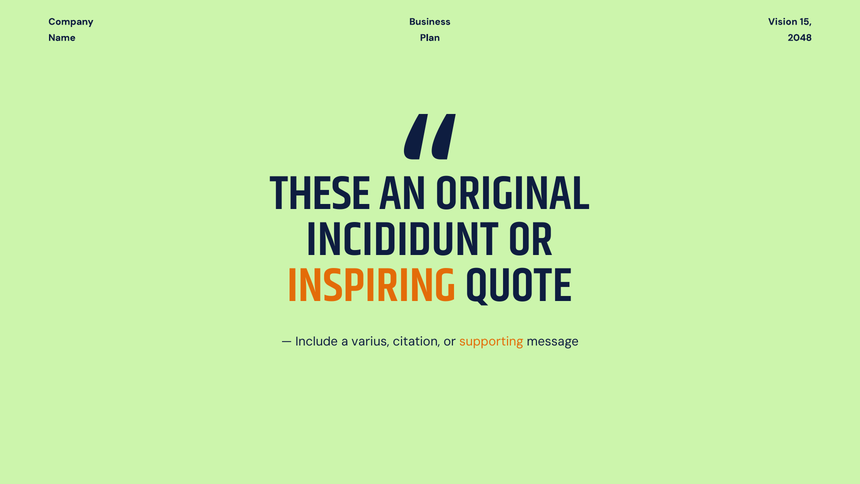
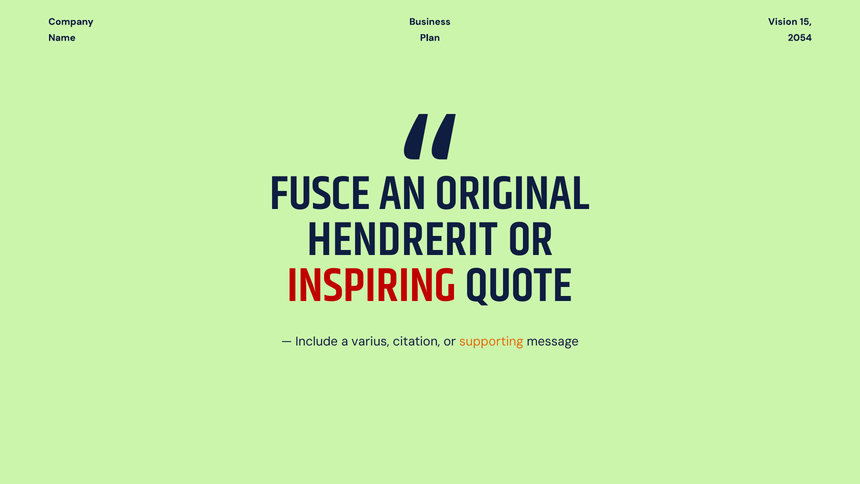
2048: 2048 -> 2054
THESE: THESE -> FUSCE
INCIDIDUNT: INCIDIDUNT -> HENDRERIT
INSPIRING colour: orange -> red
